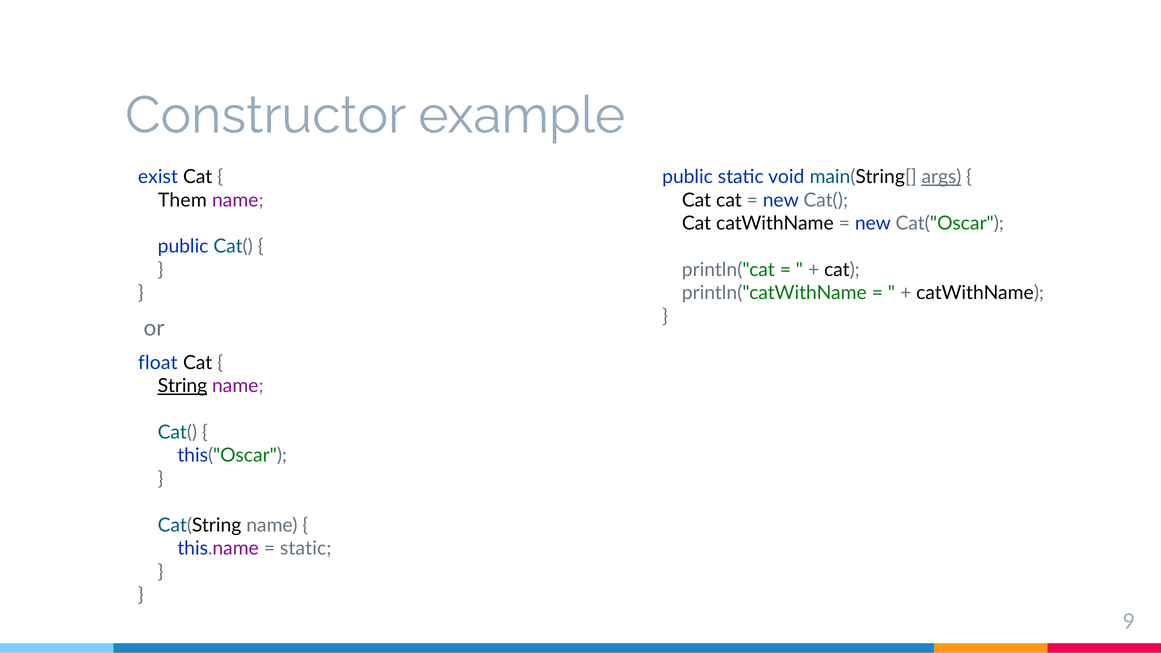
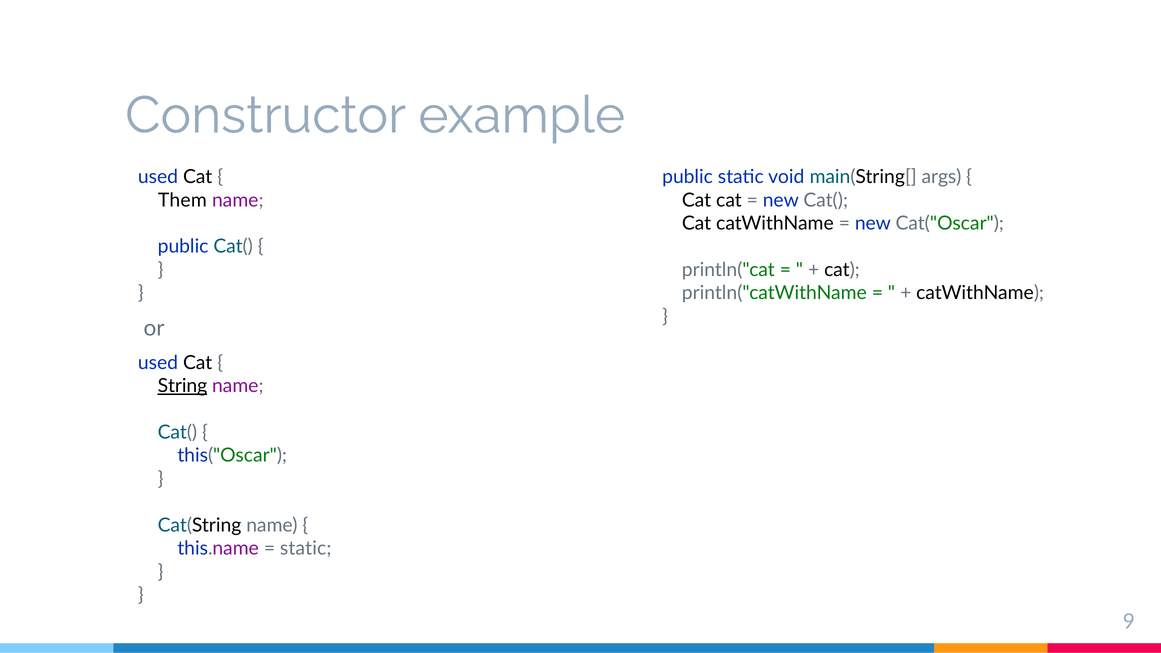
exist at (158, 177): exist -> used
args underline: present -> none
float at (158, 363): float -> used
